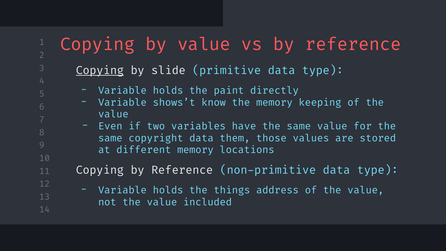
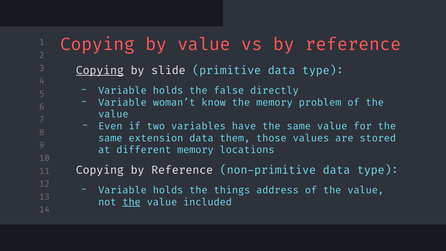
paint: paint -> false
shows’t: shows’t -> woman’t
keeping: keeping -> problem
copyright: copyright -> extension
the at (132, 202) underline: none -> present
